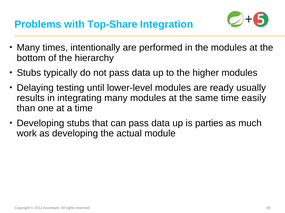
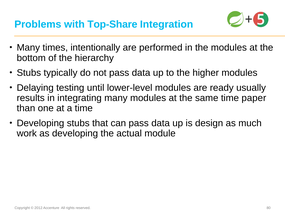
easily: easily -> paper
parties: parties -> design
